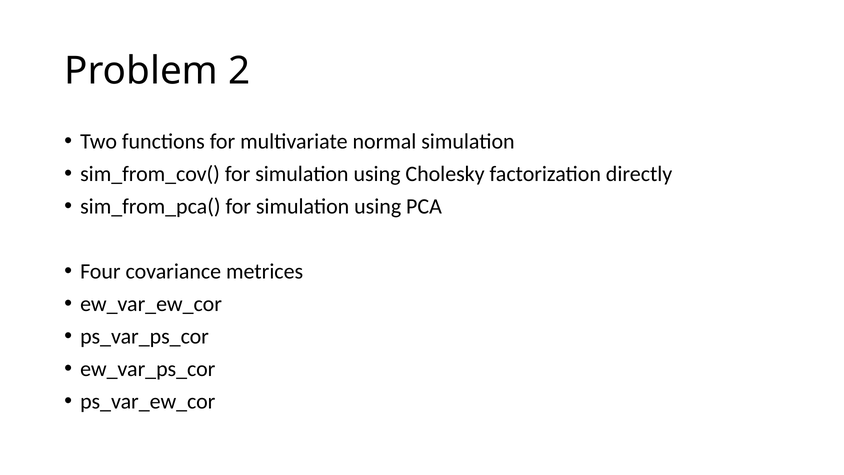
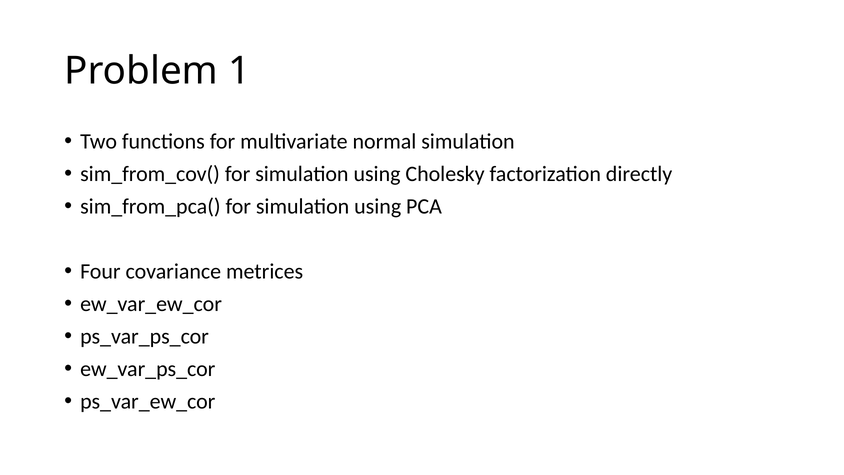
2: 2 -> 1
